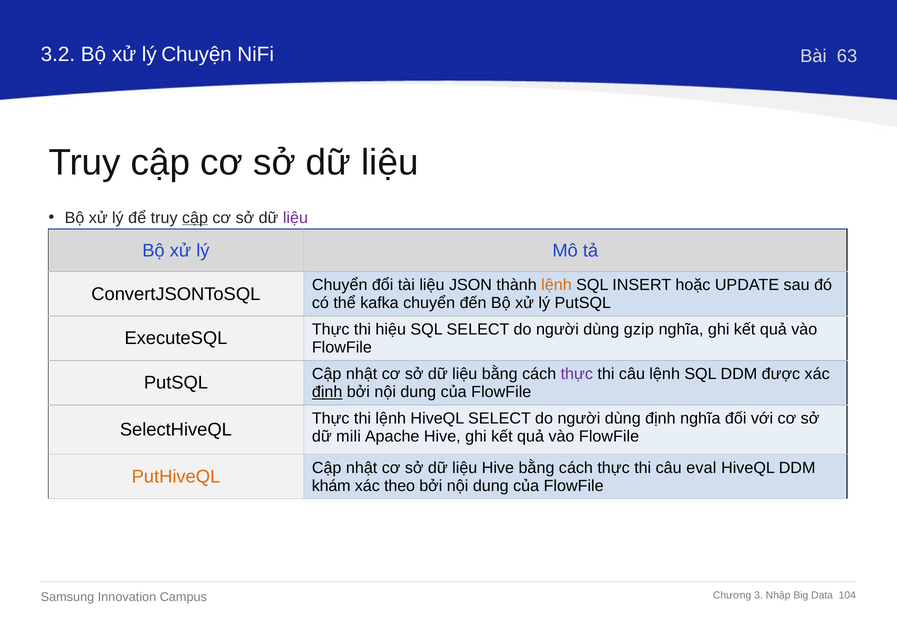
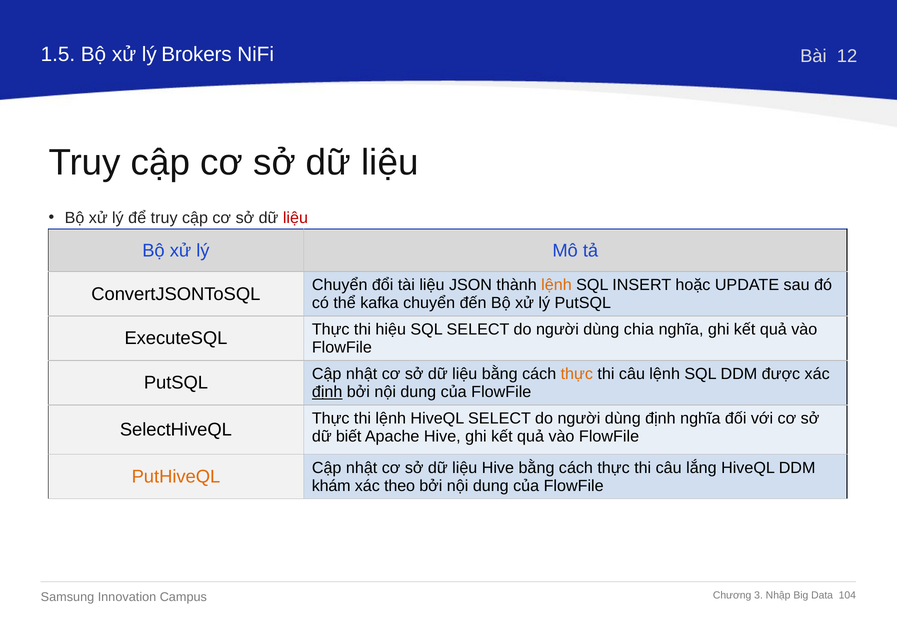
3.2: 3.2 -> 1.5
Chuyện: Chuyện -> Brokers
63: 63 -> 12
cập at (195, 218) underline: present -> none
liệu at (295, 218) colour: purple -> red
gzip: gzip -> chia
thực at (577, 374) colour: purple -> orange
mili: mili -> biết
eval: eval -> lắng
